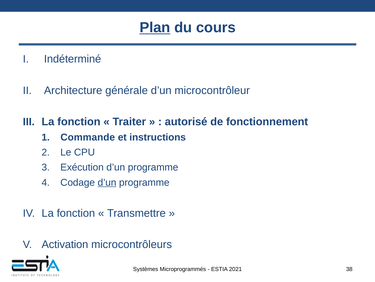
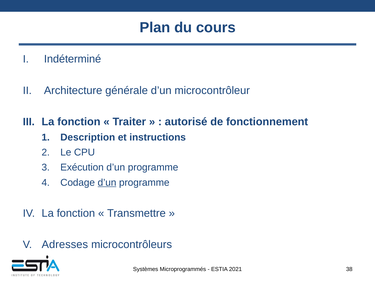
Plan underline: present -> none
Commande: Commande -> Description
Activation: Activation -> Adresses
